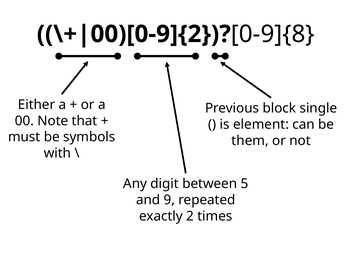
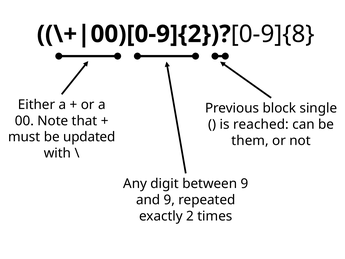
element: element -> reached
symbols: symbols -> updated
between 5: 5 -> 9
